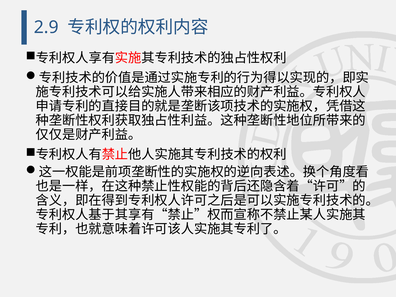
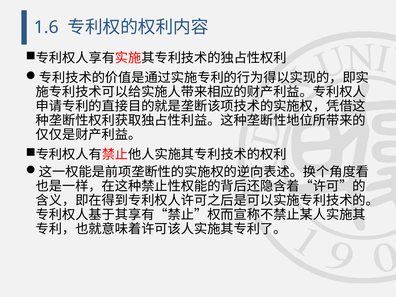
2.9: 2.9 -> 1.6
